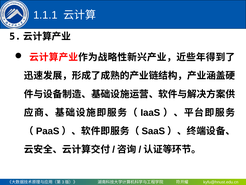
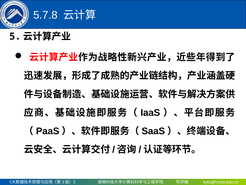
1.1.1: 1.1.1 -> 5.7.8
